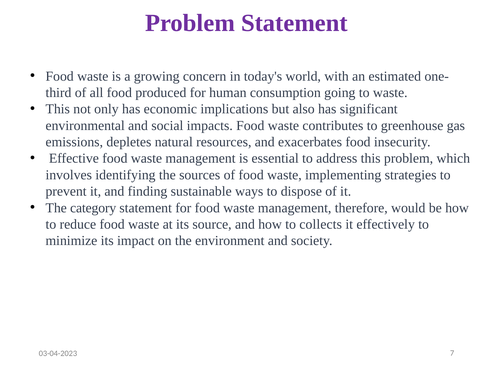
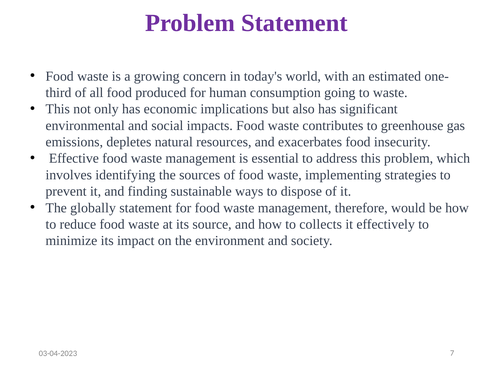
category: category -> globally
